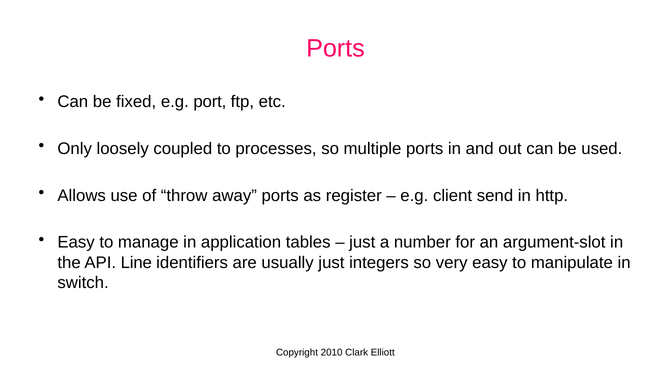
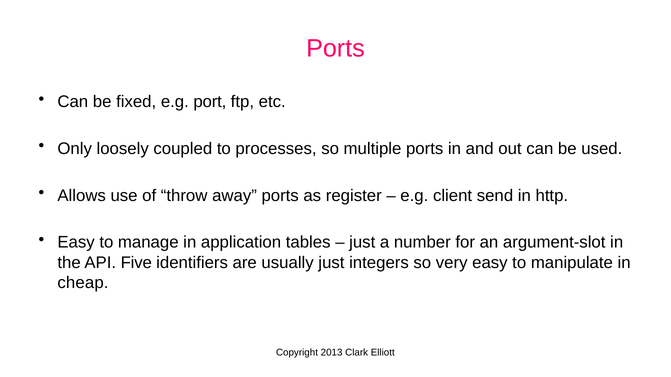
Line: Line -> Five
switch: switch -> cheap
2010: 2010 -> 2013
